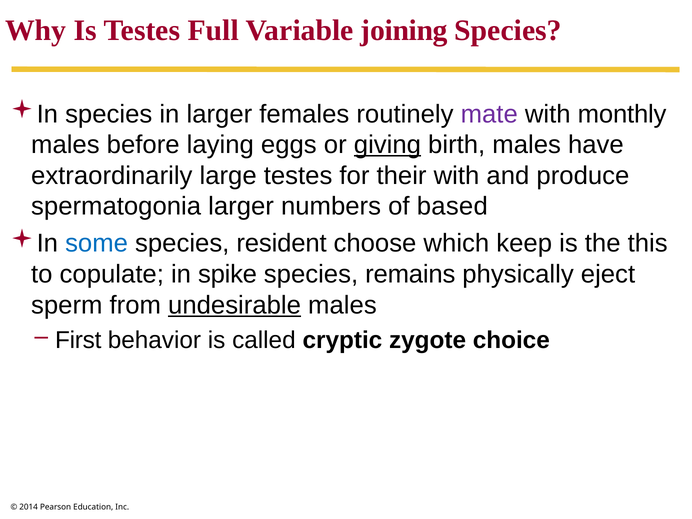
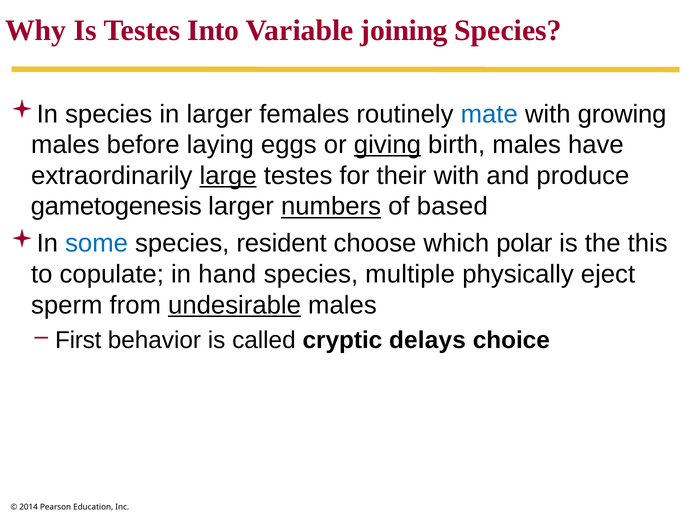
Full: Full -> Into
mate colour: purple -> blue
monthly: monthly -> growing
large underline: none -> present
spermatogonia: spermatogonia -> gametogenesis
numbers underline: none -> present
keep: keep -> polar
spike: spike -> hand
remains: remains -> multiple
zygote: zygote -> delays
